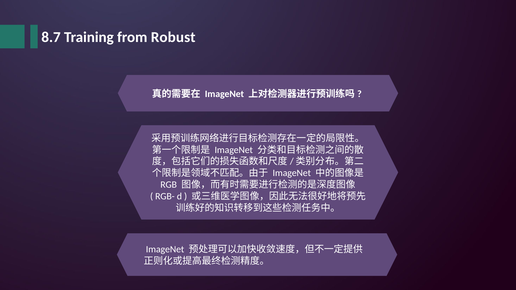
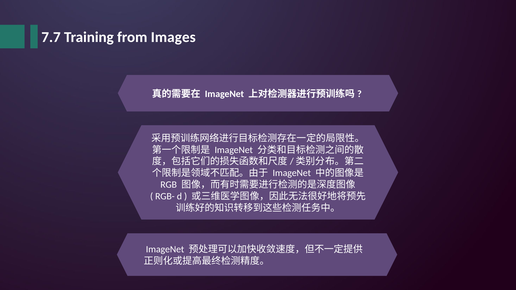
8.7: 8.7 -> 7.7
Robust: Robust -> Images
